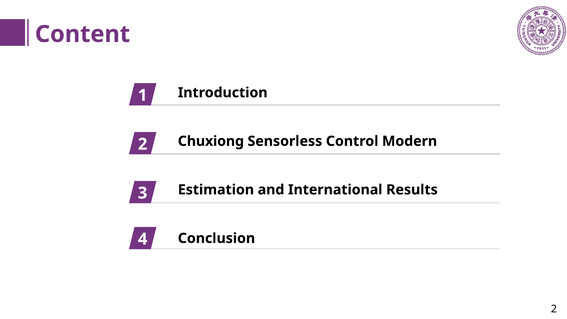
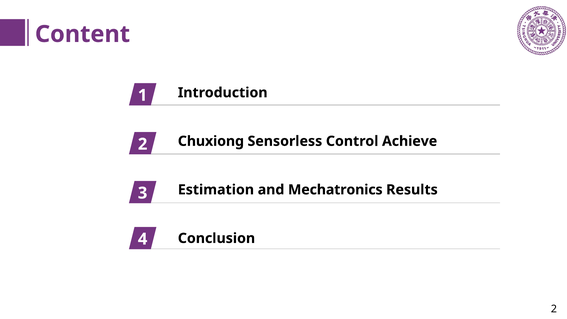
Modern: Modern -> Achieve
International: International -> Mechatronics
